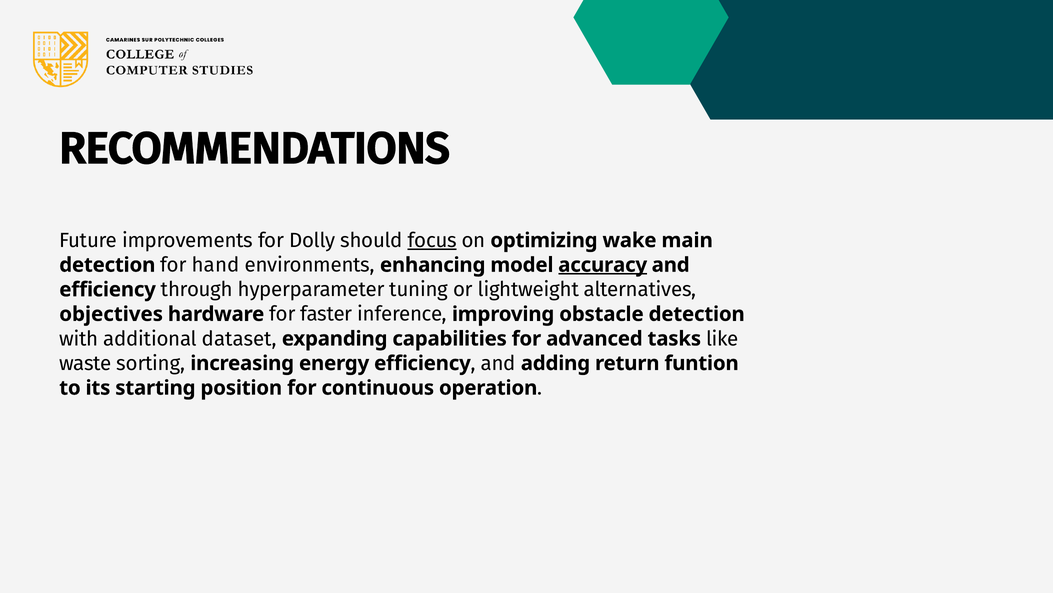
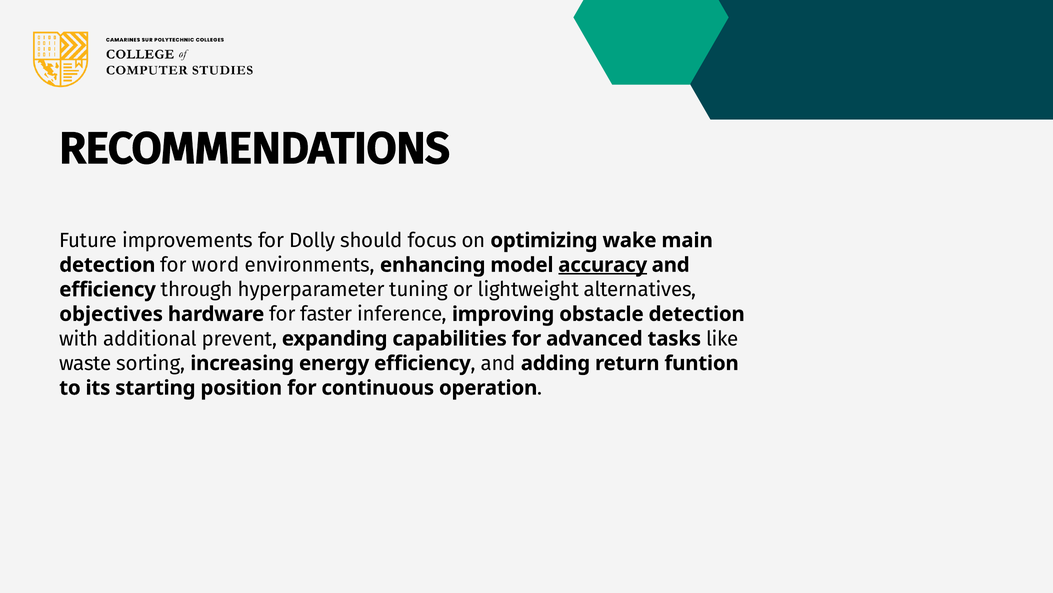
focus underline: present -> none
hand: hand -> word
dataset: dataset -> prevent
